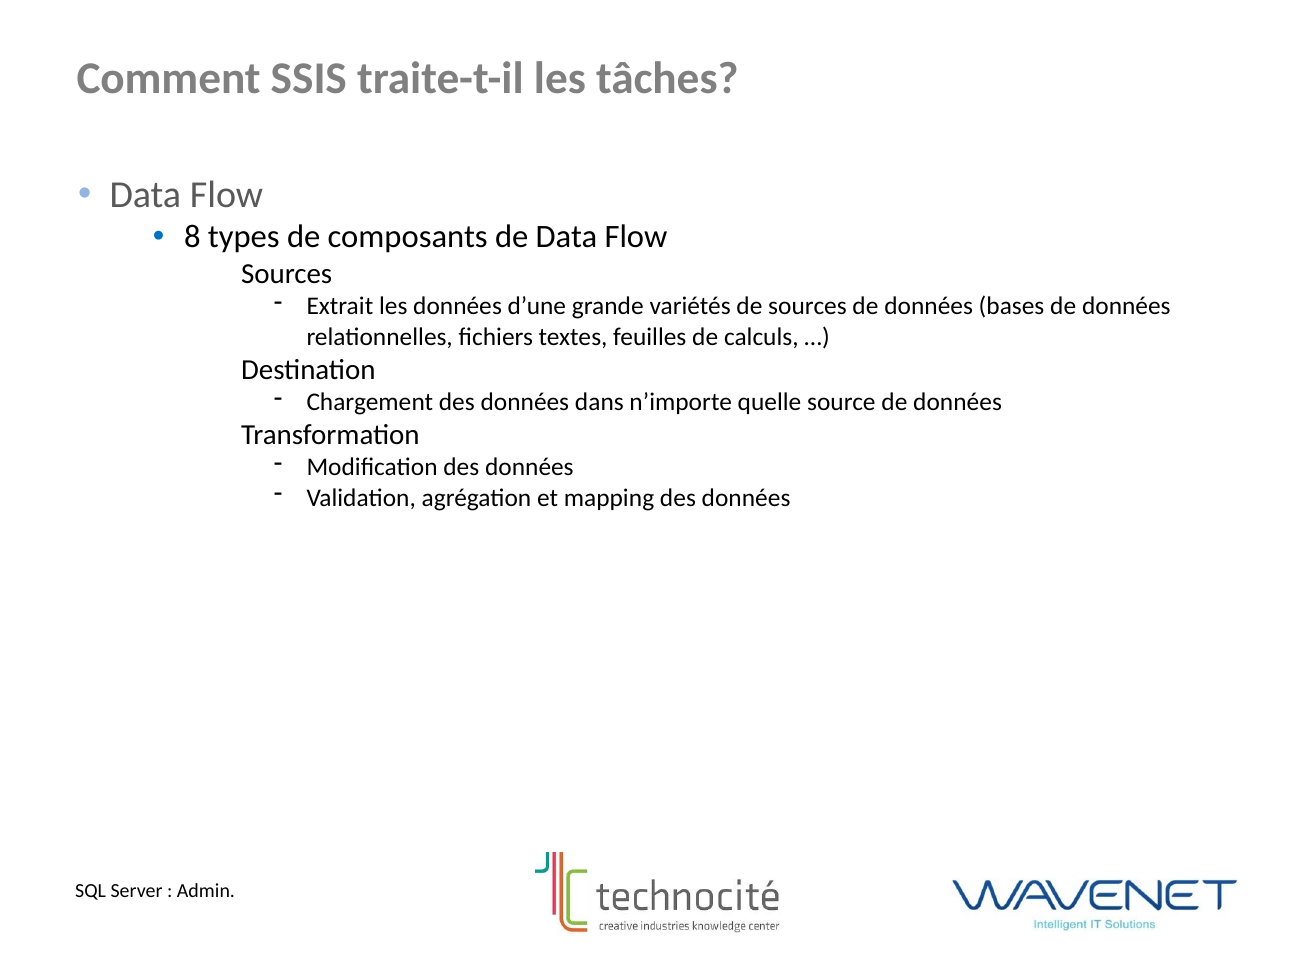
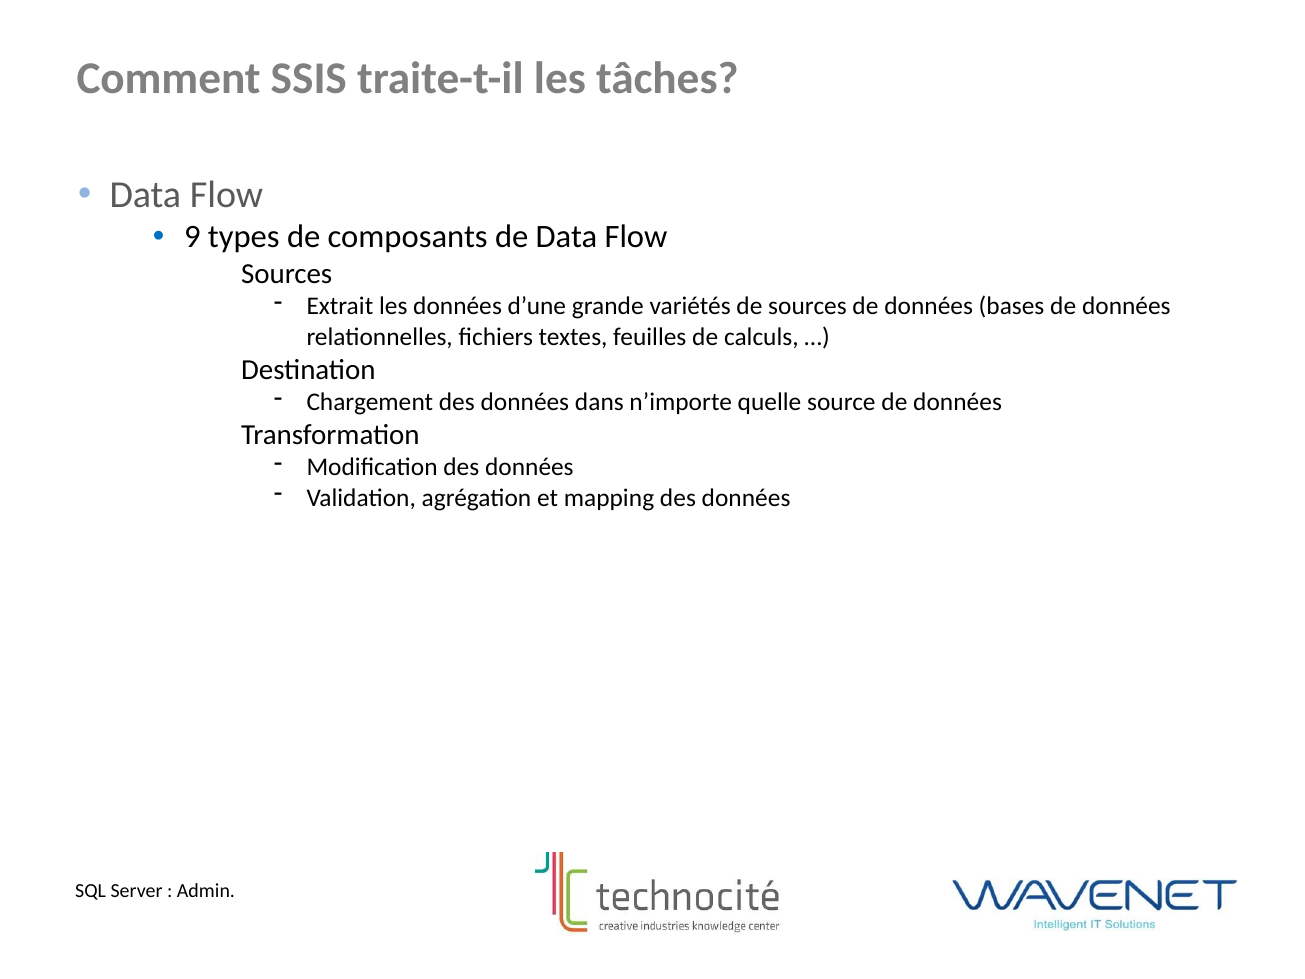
8: 8 -> 9
